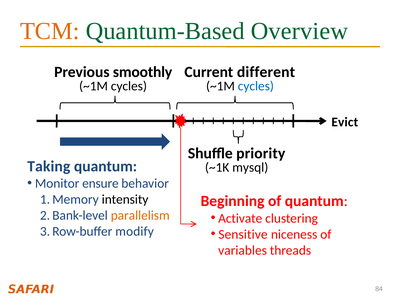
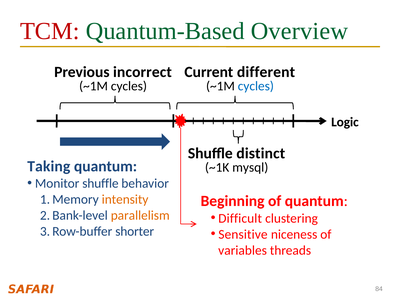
TCM colour: orange -> red
smoothly: smoothly -> incorrect
Evict: Evict -> Logic
priority: priority -> distinct
Monitor ensure: ensure -> shuffle
intensity colour: black -> orange
Activate: Activate -> Difficult
modify: modify -> shorter
